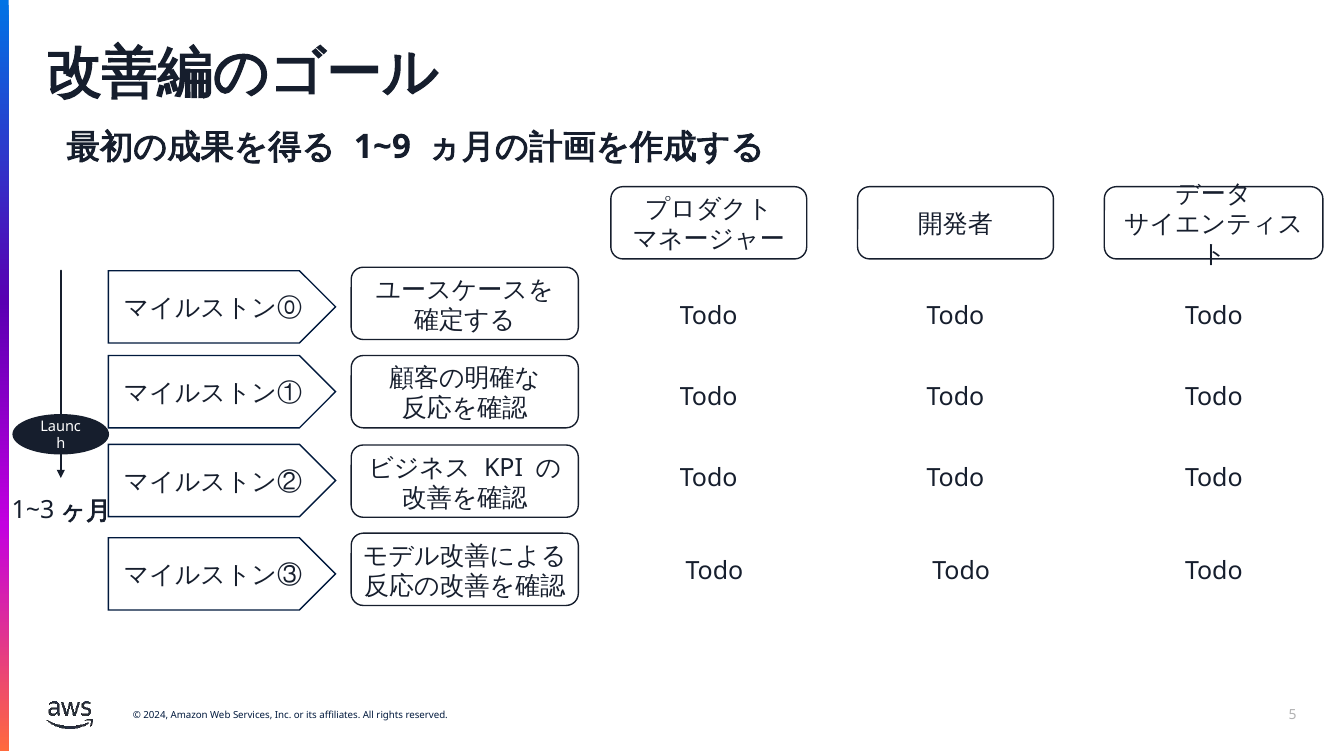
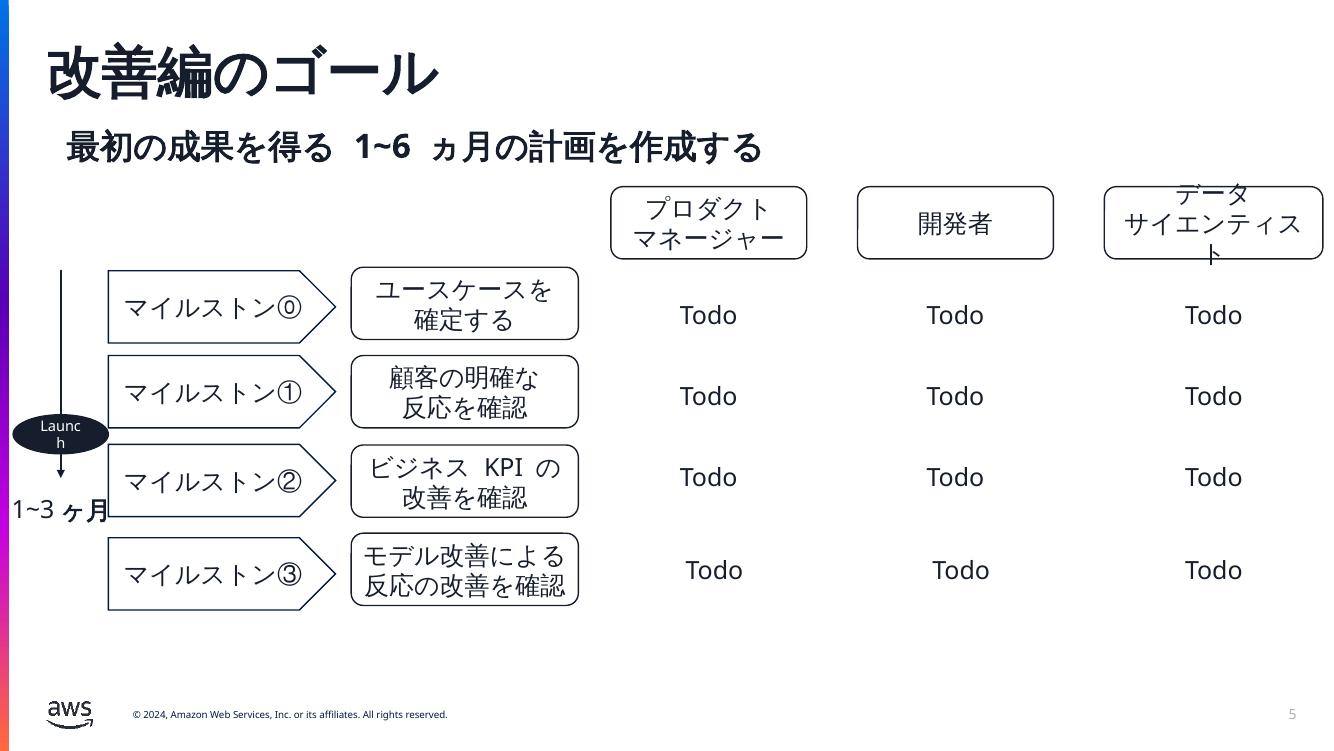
1~9: 1~9 -> 1~6
